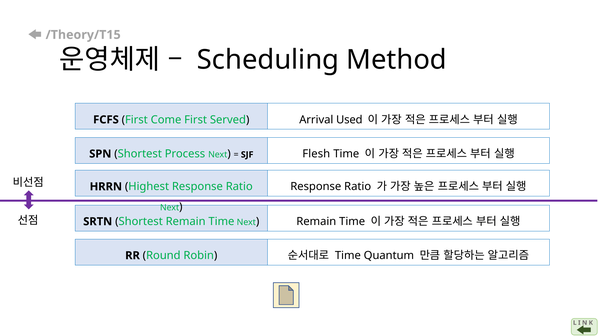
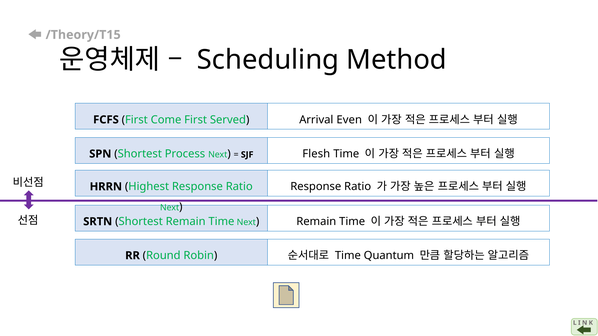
Used: Used -> Even
